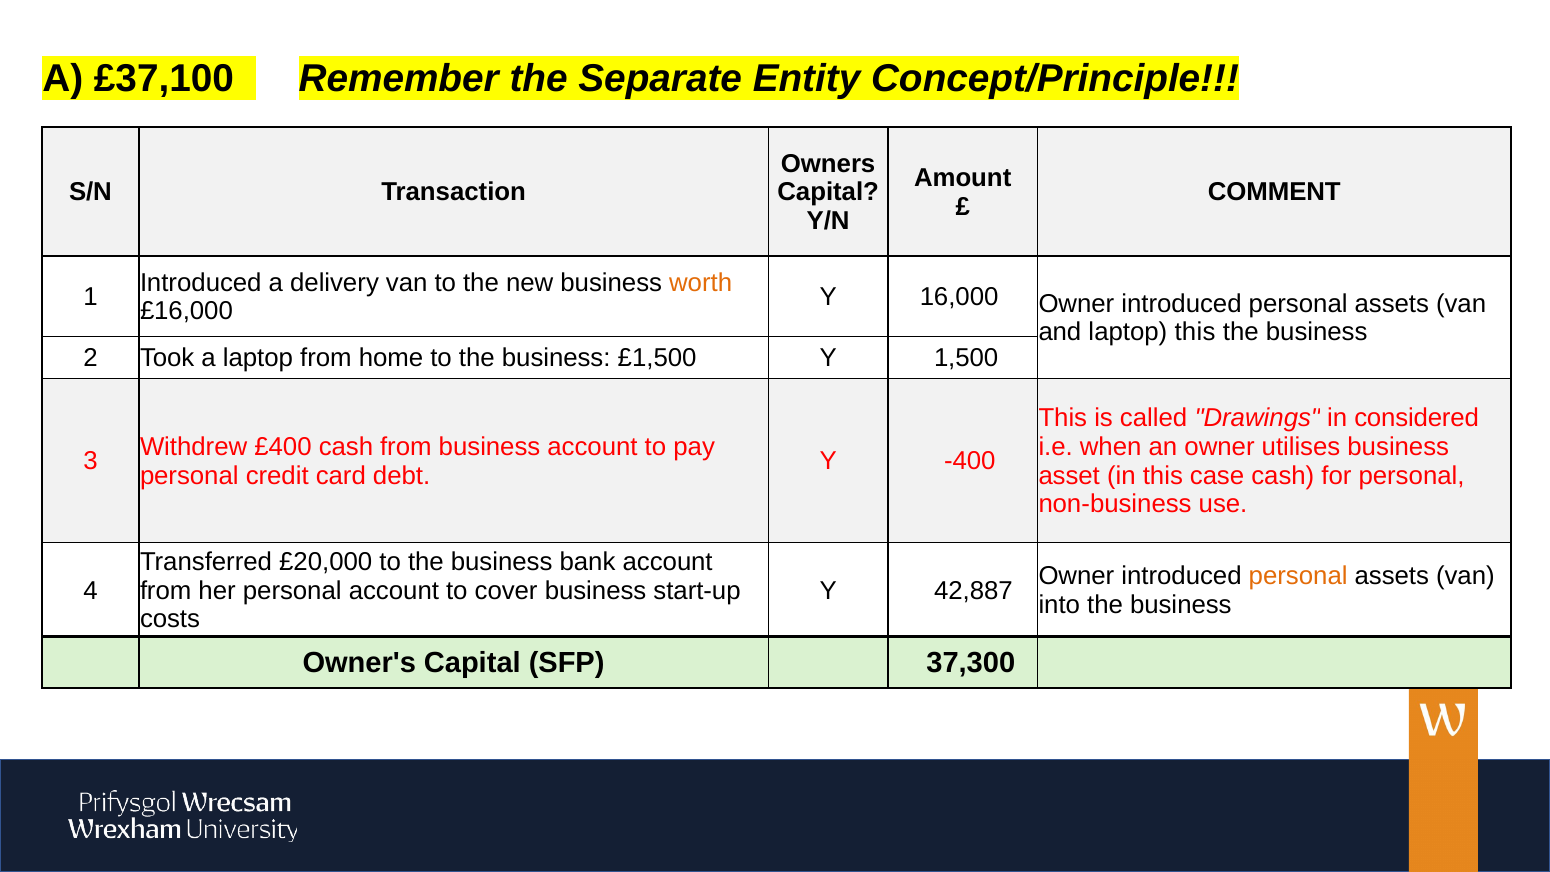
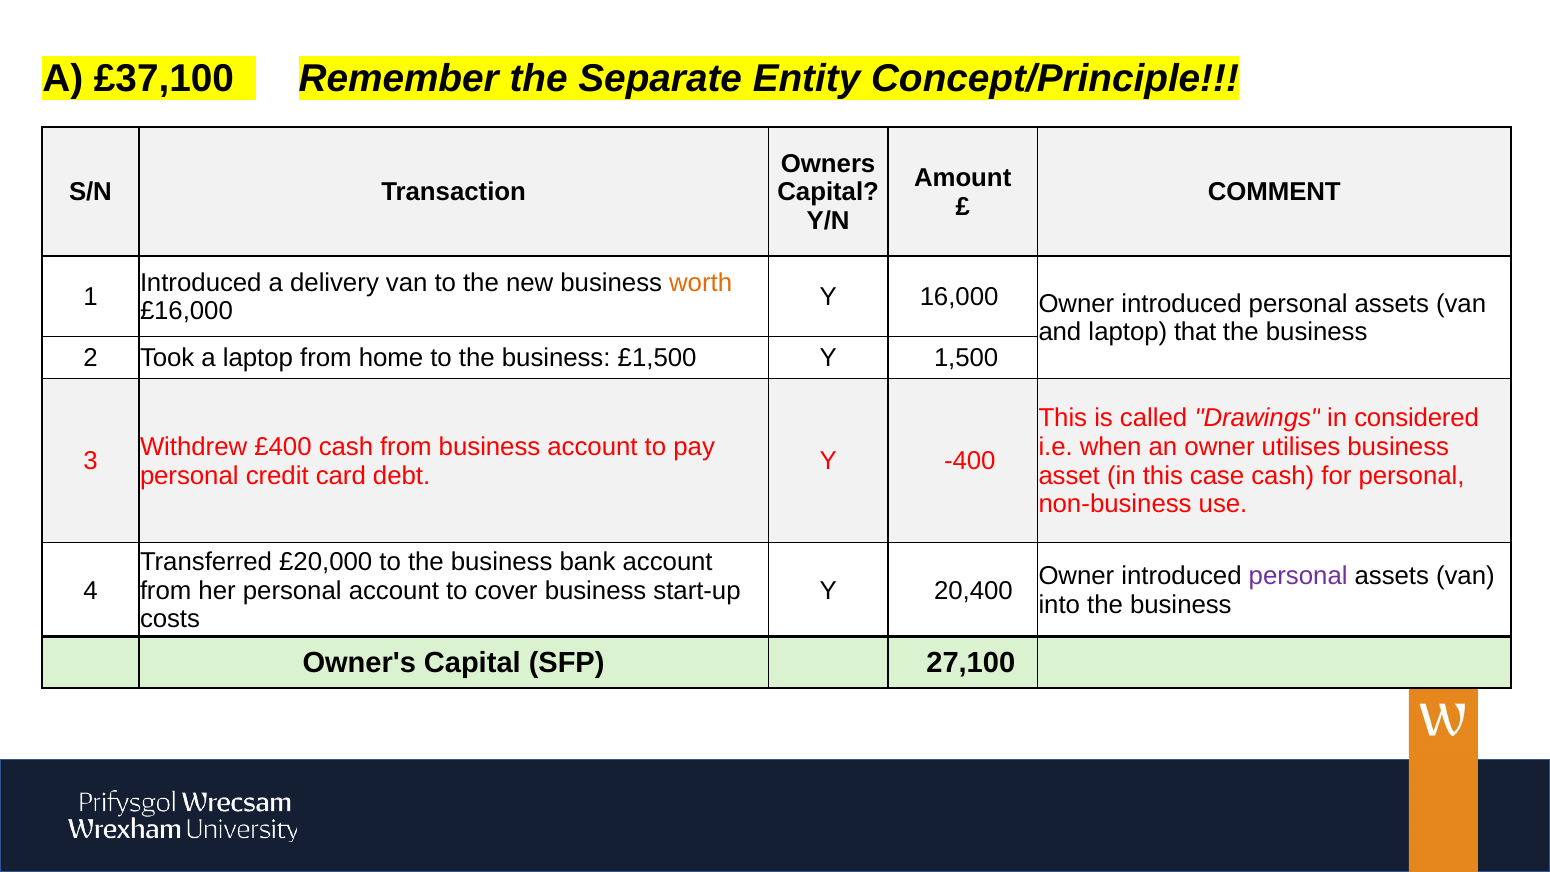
laptop this: this -> that
personal at (1298, 576) colour: orange -> purple
42,887: 42,887 -> 20,400
37,300: 37,300 -> 27,100
